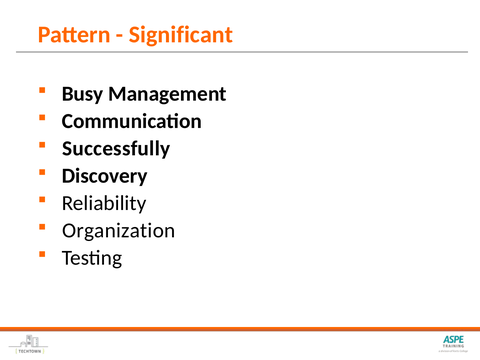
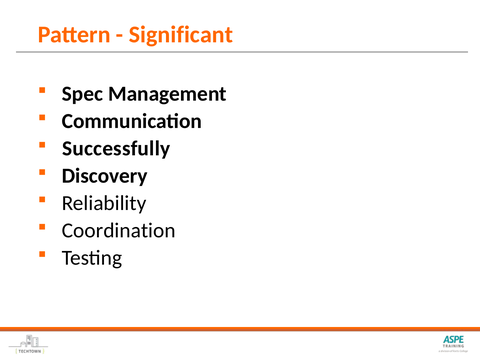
Busy: Busy -> Spec
Organization: Organization -> Coordination
